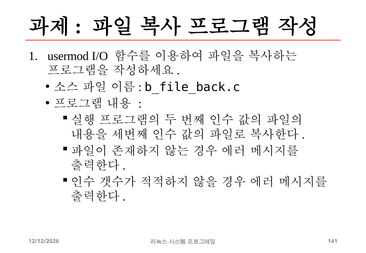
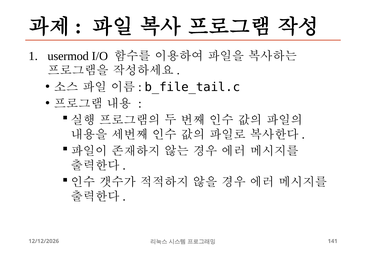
b_file_back.c: b_file_back.c -> b_file_tail.c
